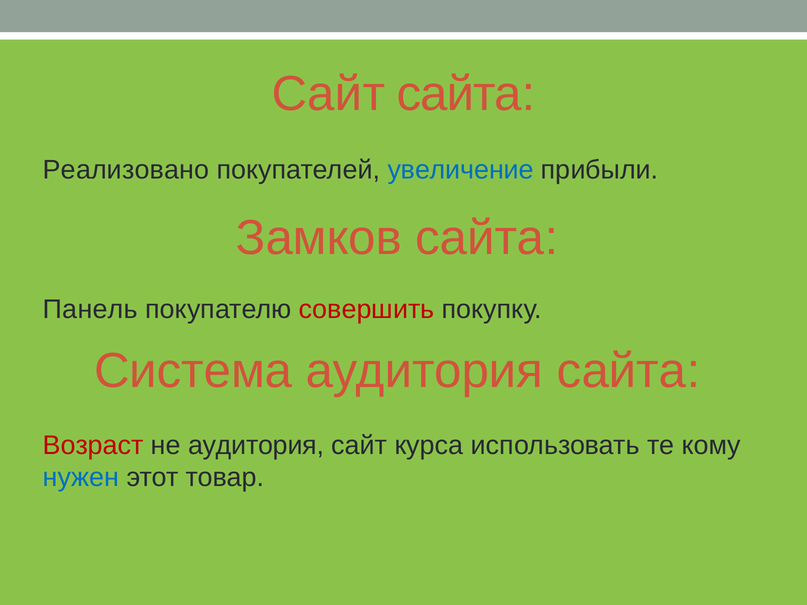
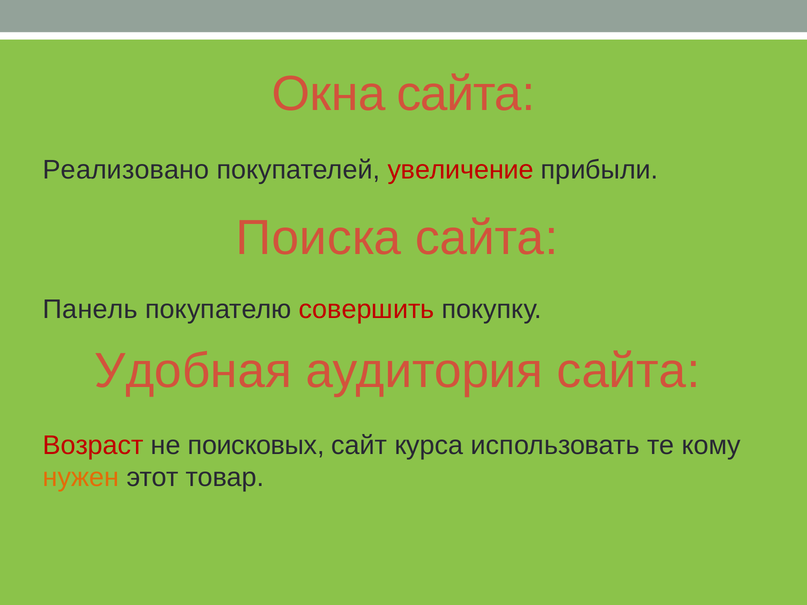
Сайт at (328, 94): Сайт -> Окна
увеличение colour: blue -> red
Замков: Замков -> Поиска
Система: Система -> Удобная
не аудитория: аудитория -> поисковых
нужен colour: blue -> orange
